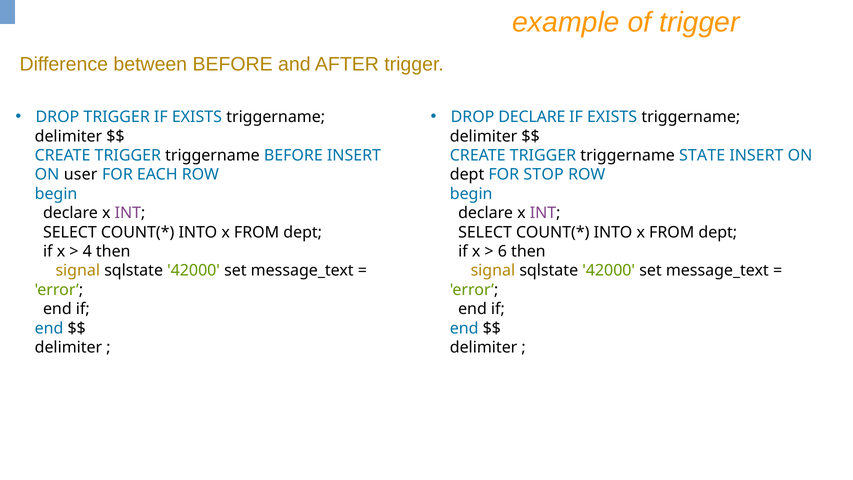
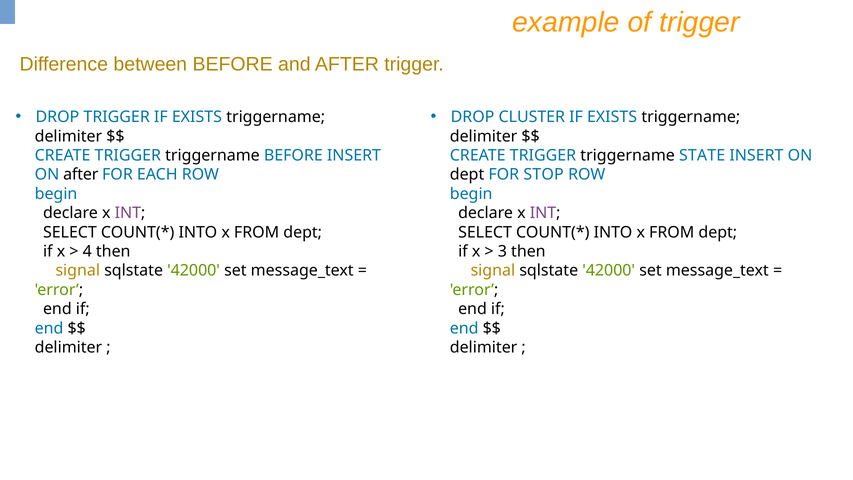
DROP DECLARE: DECLARE -> CLUSTER
ON user: user -> after
6: 6 -> 3
